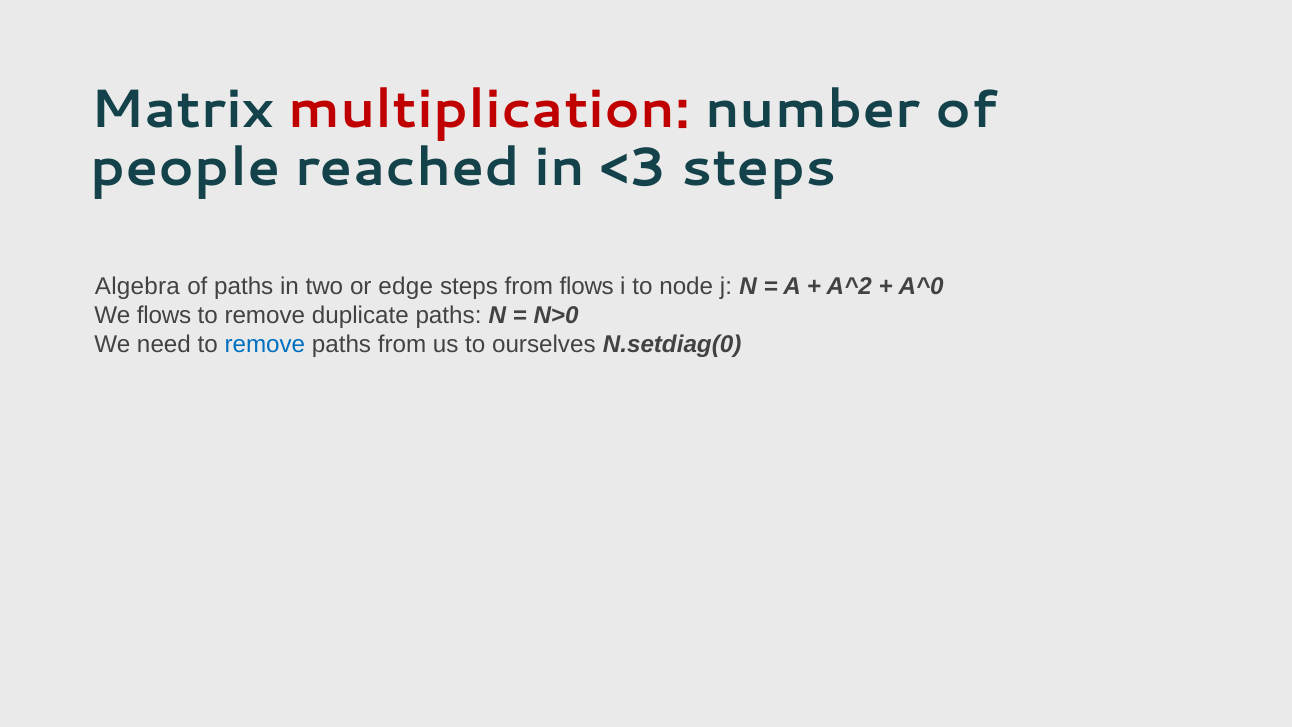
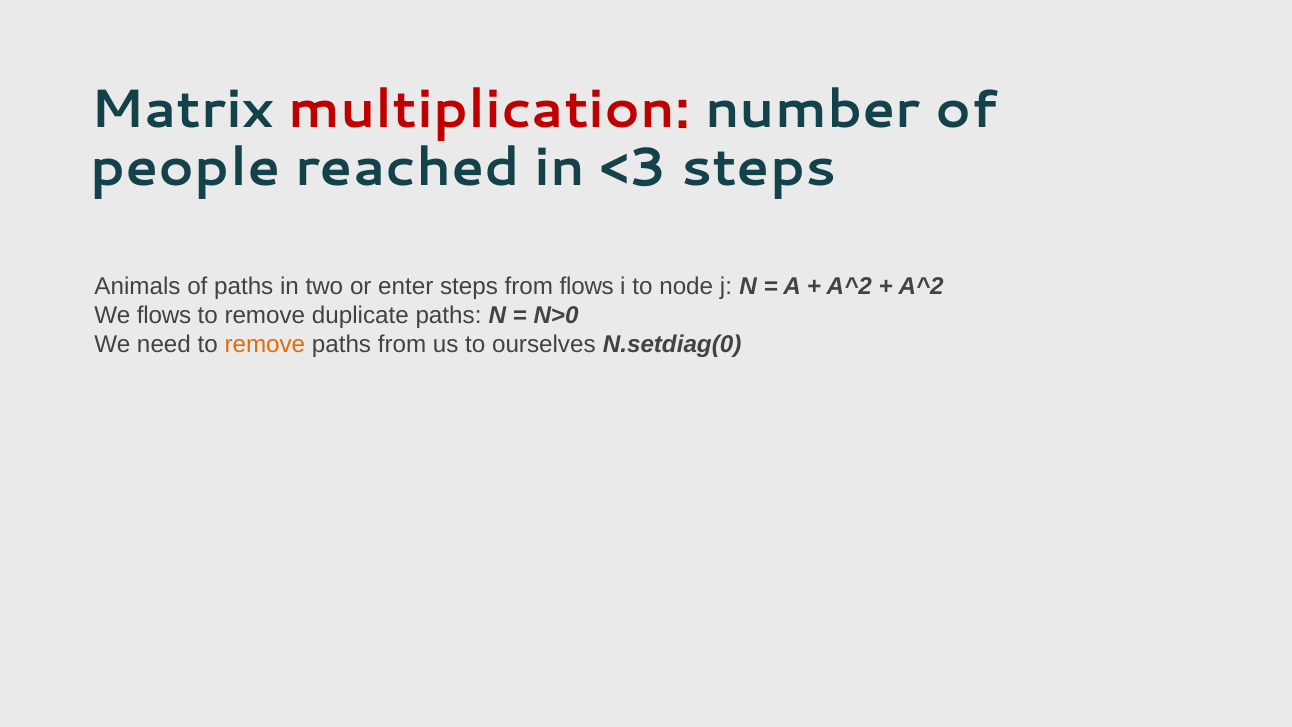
Algebra: Algebra -> Animals
edge: edge -> enter
A^0 at (921, 286): A^0 -> A^2
remove at (265, 345) colour: blue -> orange
